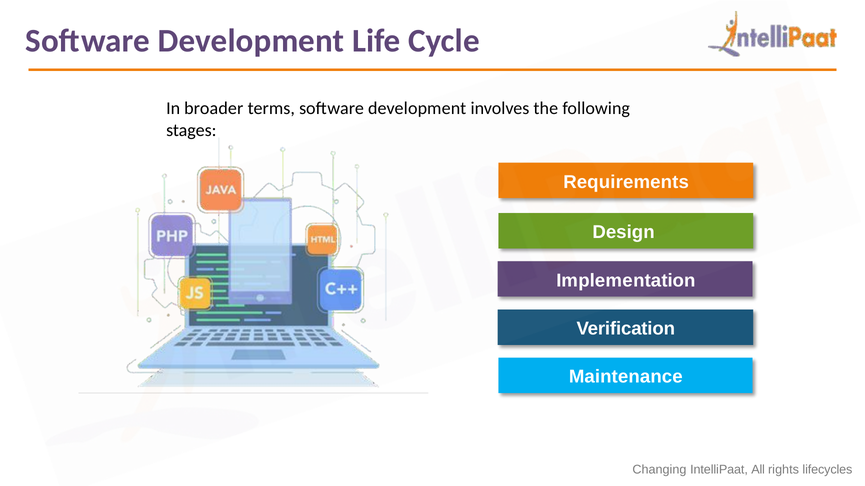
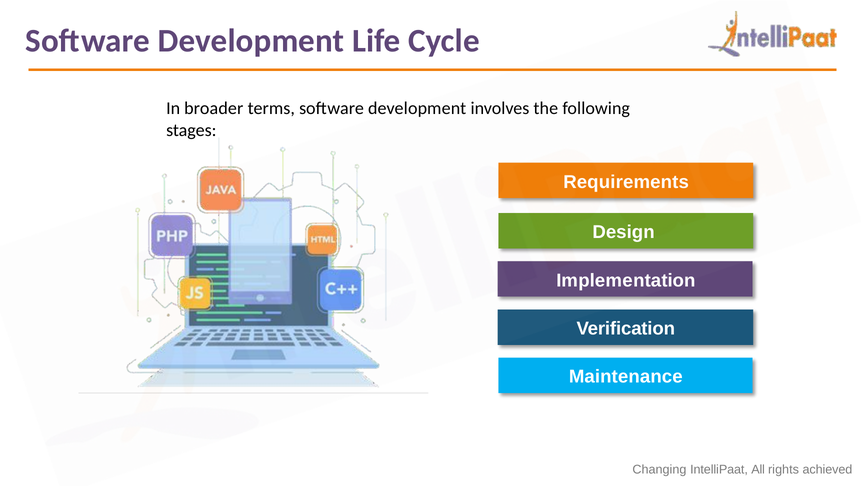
lifecycles: lifecycles -> achieved
